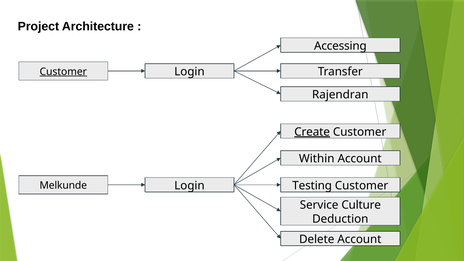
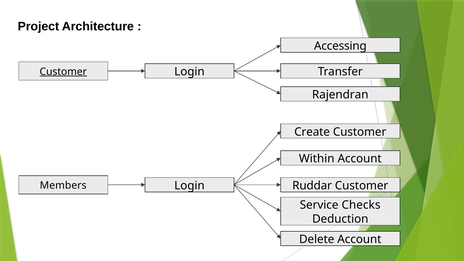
Create underline: present -> none
Testing: Testing -> Ruddar
Melkunde: Melkunde -> Members
Culture: Culture -> Checks
